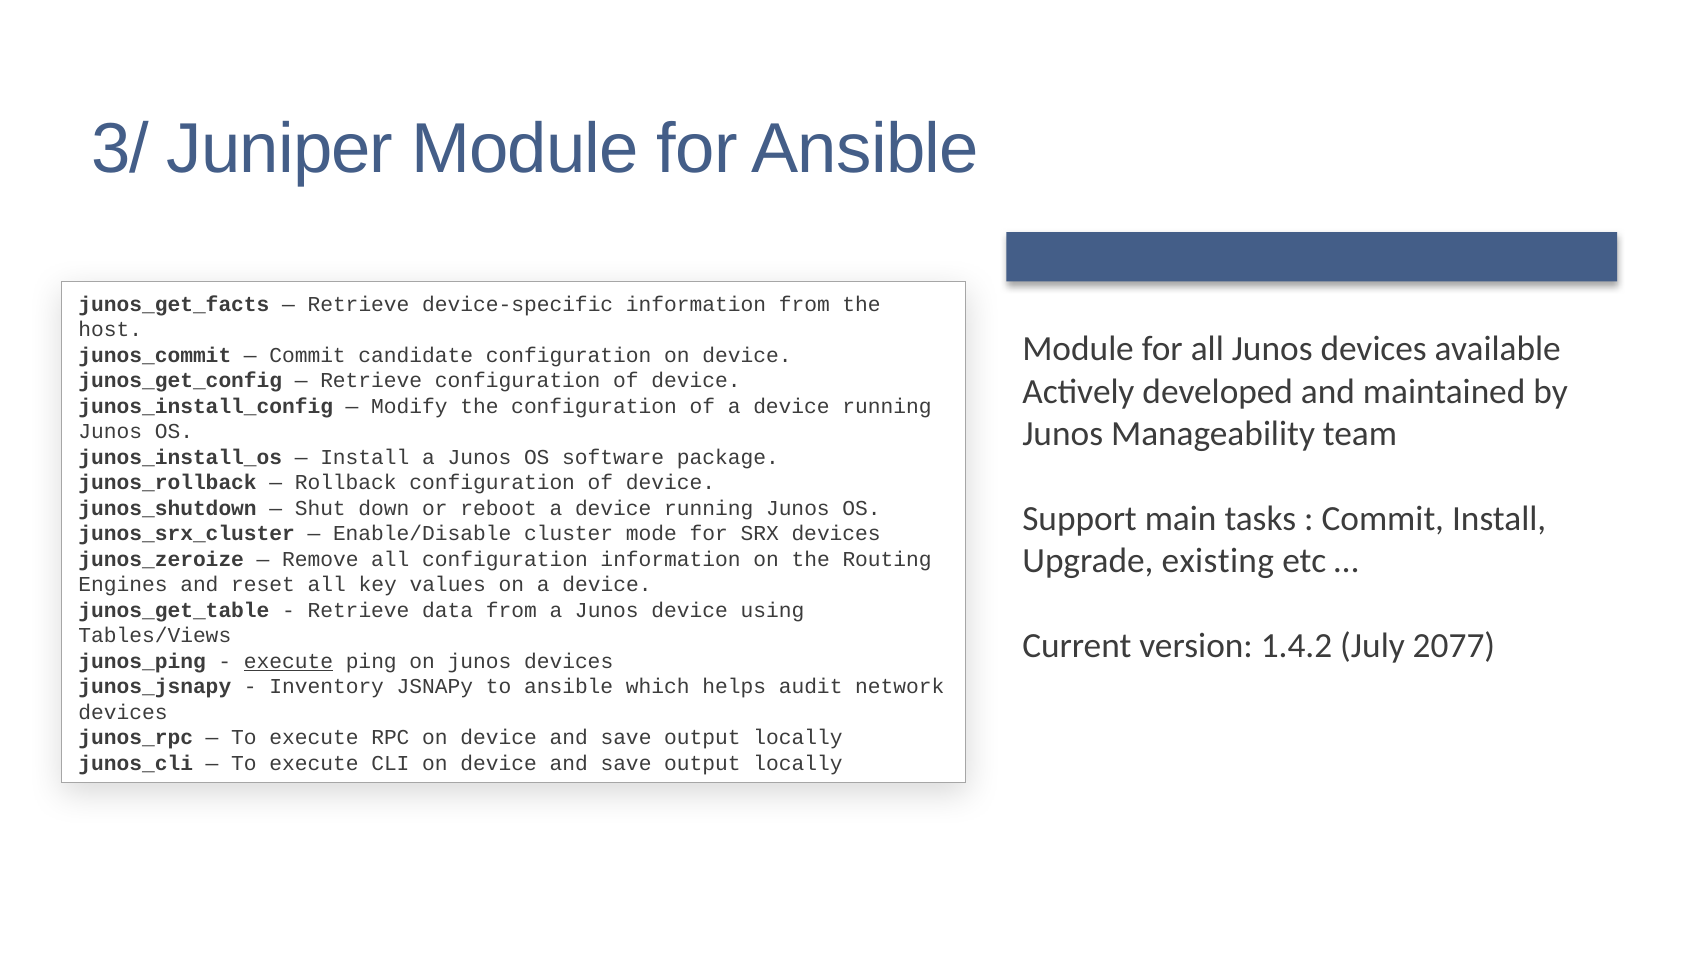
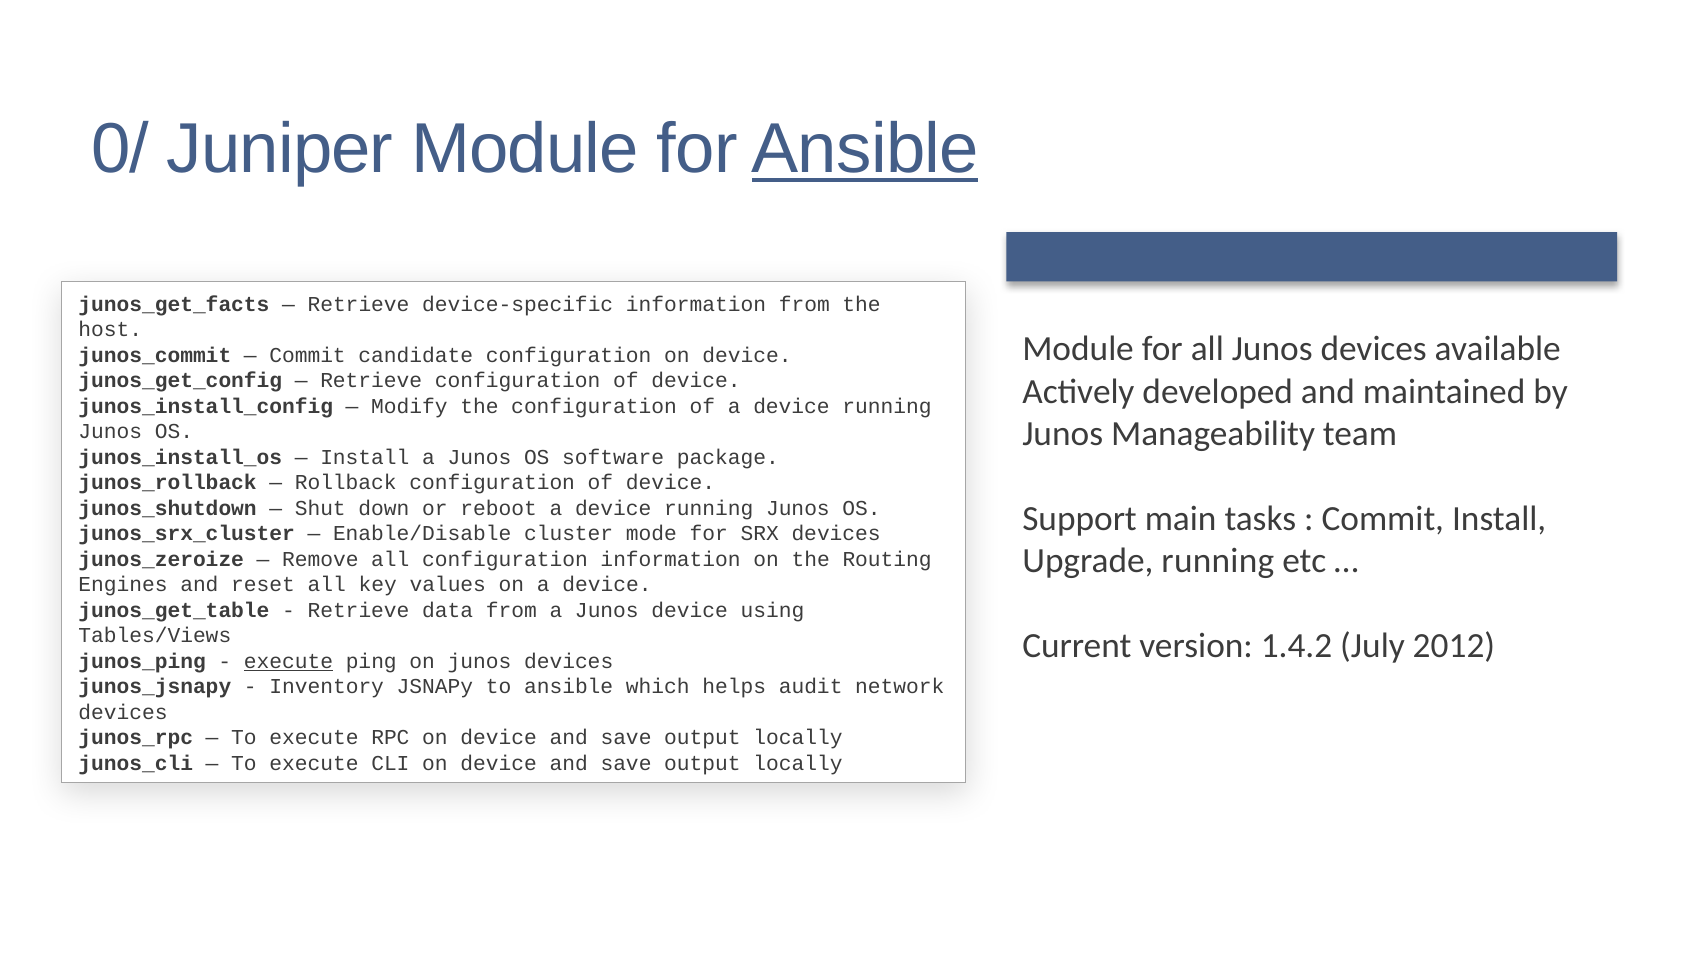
3/: 3/ -> 0/
Ansible at (865, 150) underline: none -> present
Upgrade existing: existing -> running
2077: 2077 -> 2012
